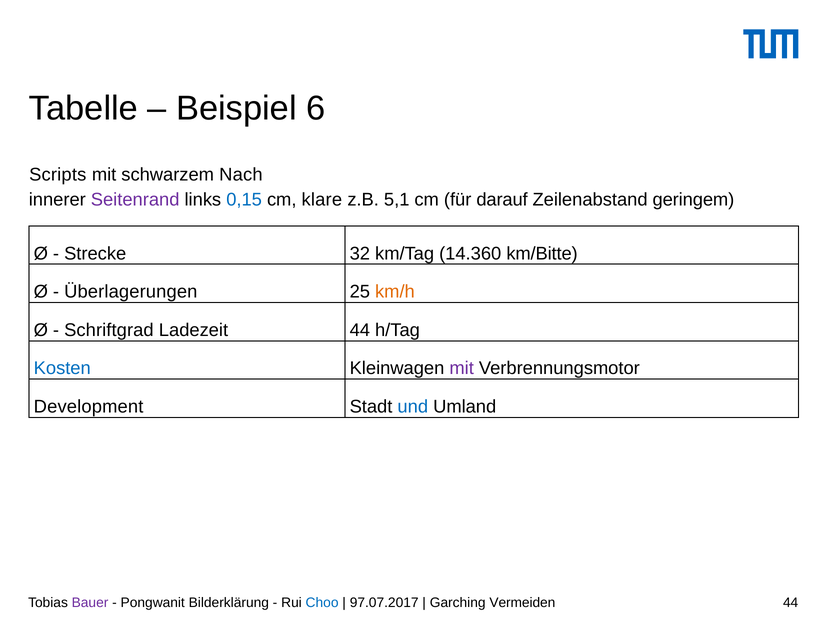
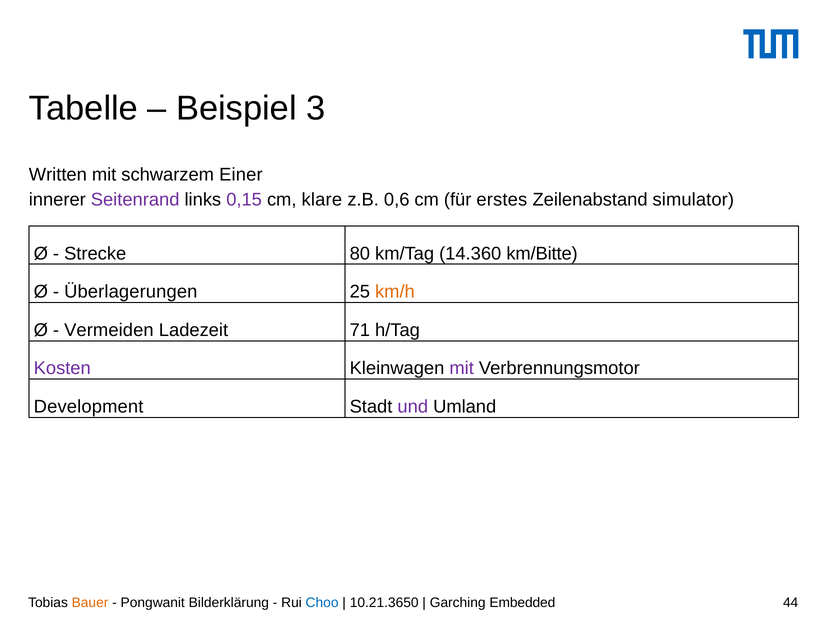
6: 6 -> 3
Scripts: Scripts -> Written
Nach: Nach -> Einer
0,15 colour: blue -> purple
5,1: 5,1 -> 0,6
darauf: darauf -> erstes
geringem: geringem -> simulator
32: 32 -> 80
Schriftgrad: Schriftgrad -> Vermeiden
Ladezeit 44: 44 -> 71
Kosten colour: blue -> purple
und colour: blue -> purple
Bauer colour: purple -> orange
97.07.2017: 97.07.2017 -> 10.21.3650
Vermeiden: Vermeiden -> Embedded
